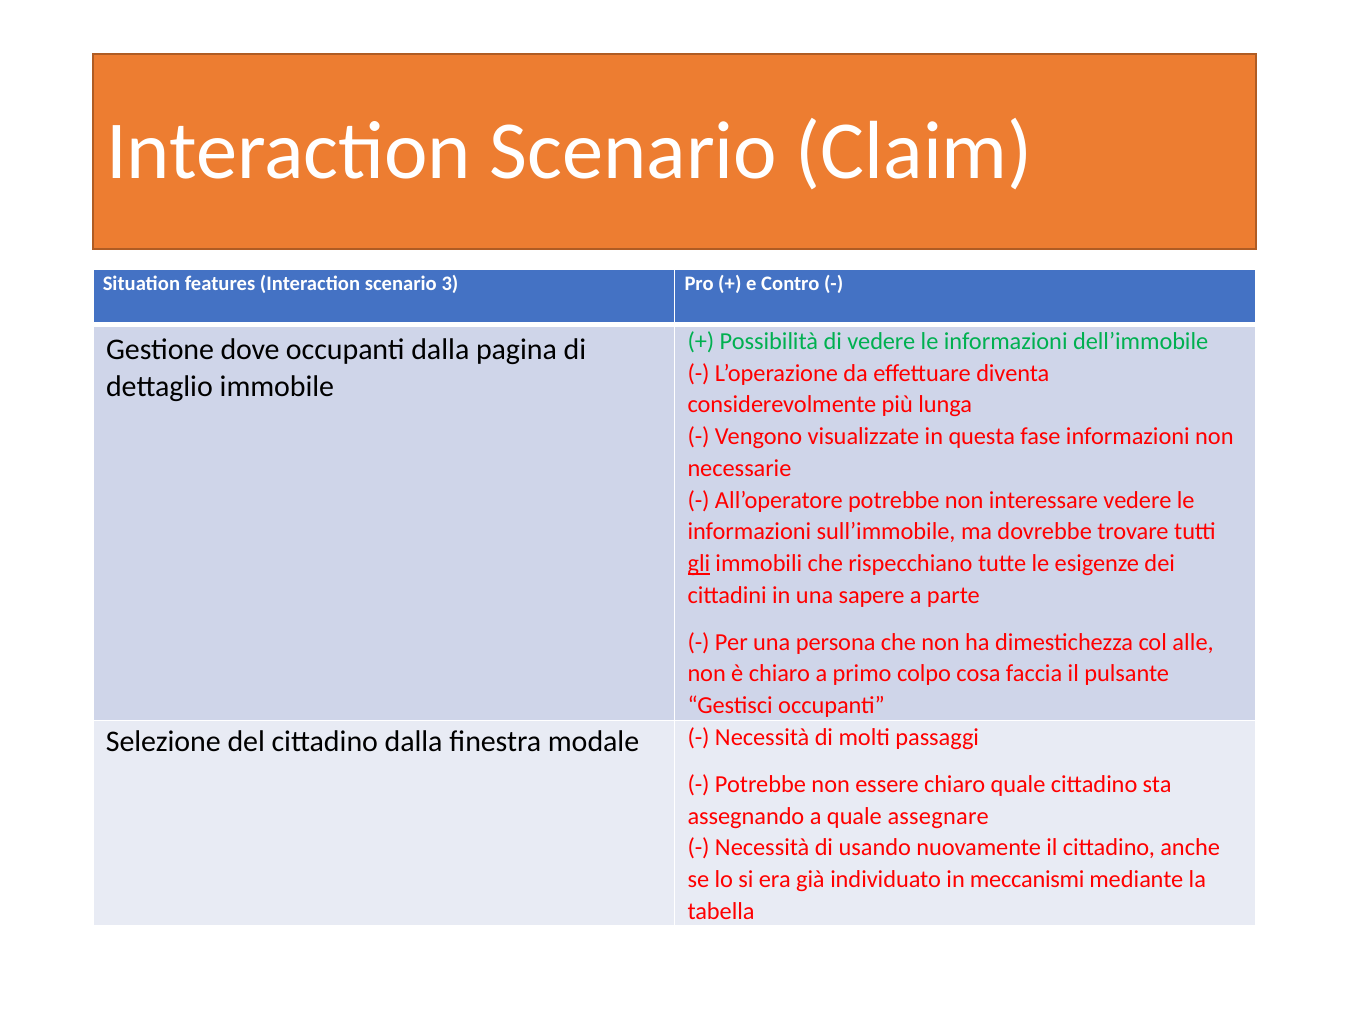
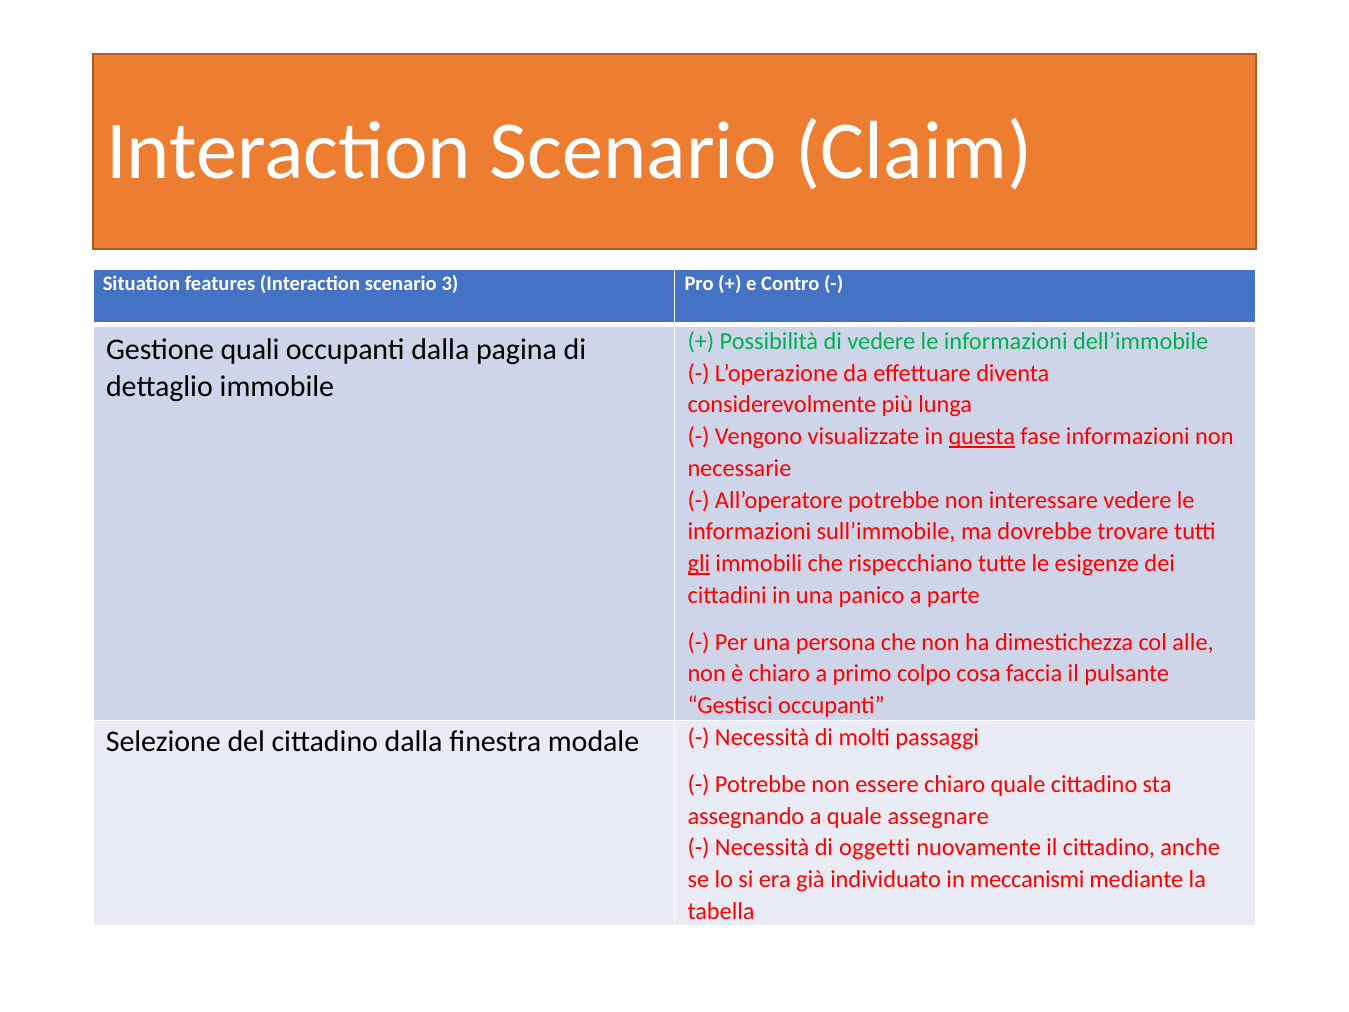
dove: dove -> quali
questa underline: none -> present
sapere: sapere -> panico
usando: usando -> oggetti
